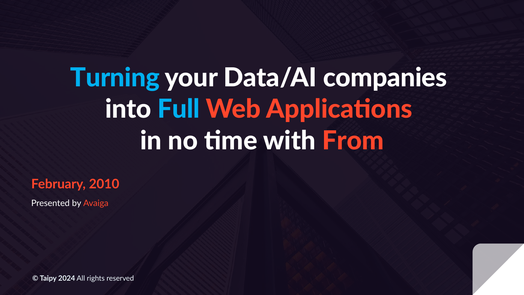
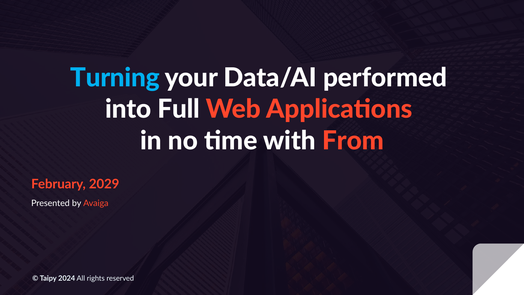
companies: companies -> performed
Full colour: light blue -> white
2010: 2010 -> 2029
